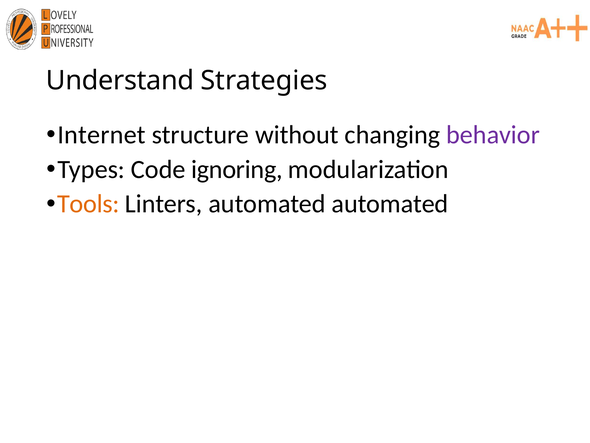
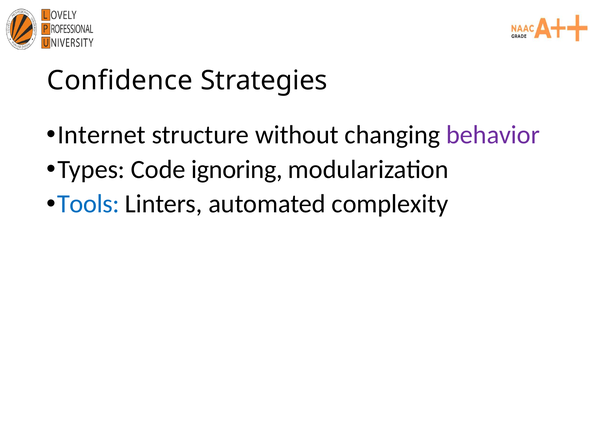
Understand: Understand -> Confidence
Tools colour: orange -> blue
automated automated: automated -> complexity
